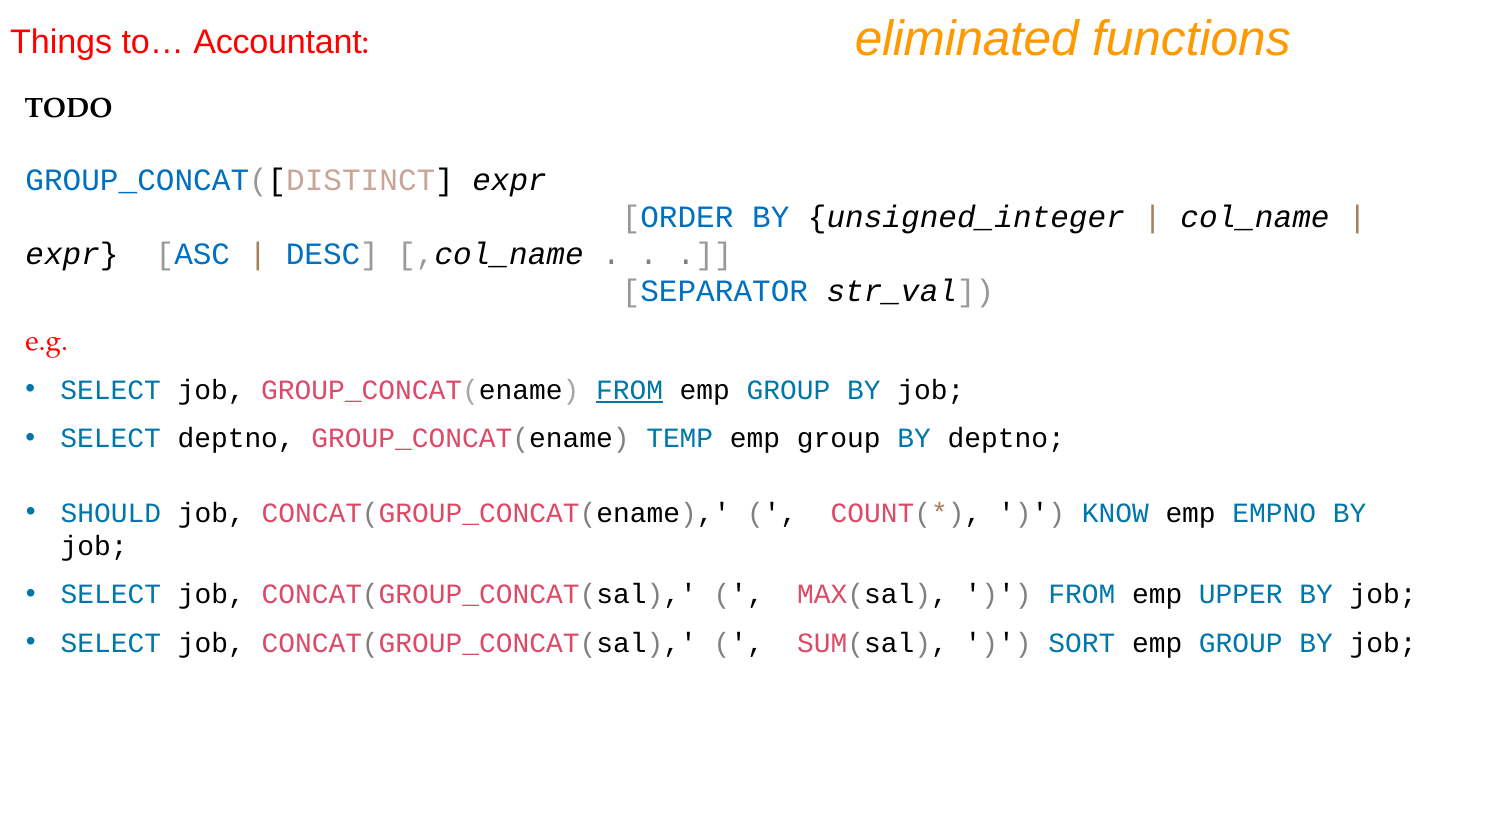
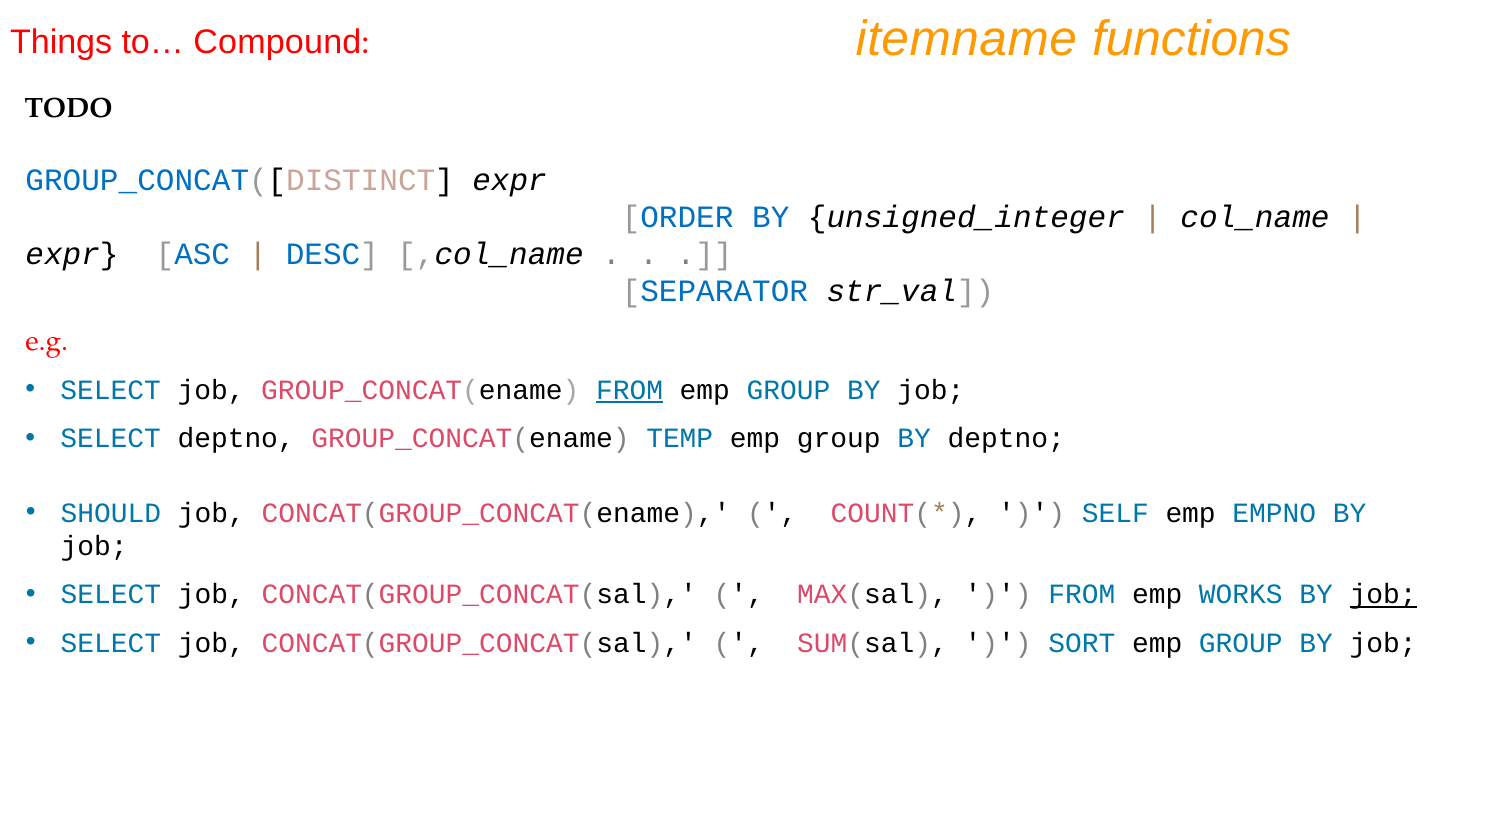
eliminated: eliminated -> itemname
Accountant: Accountant -> Compound
KNOW: KNOW -> SELF
UPPER: UPPER -> WORKS
job at (1383, 595) underline: none -> present
